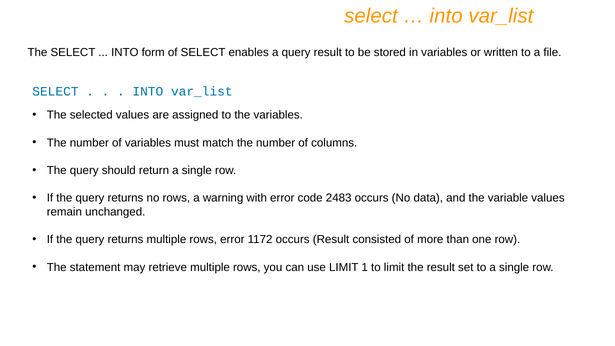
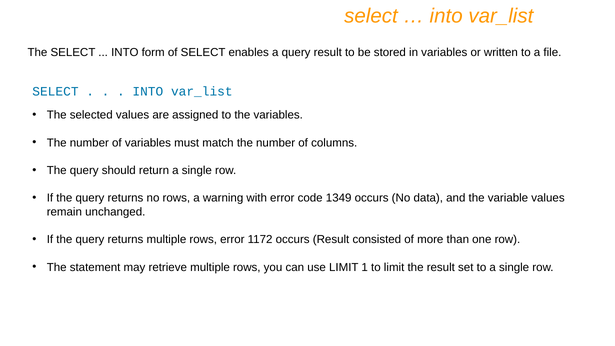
2483: 2483 -> 1349
